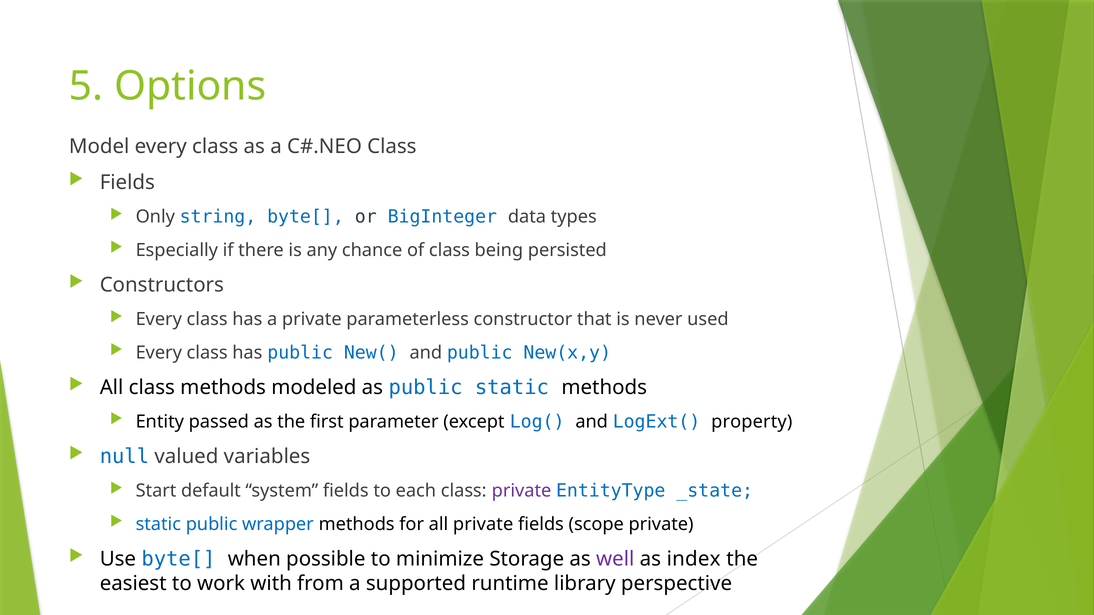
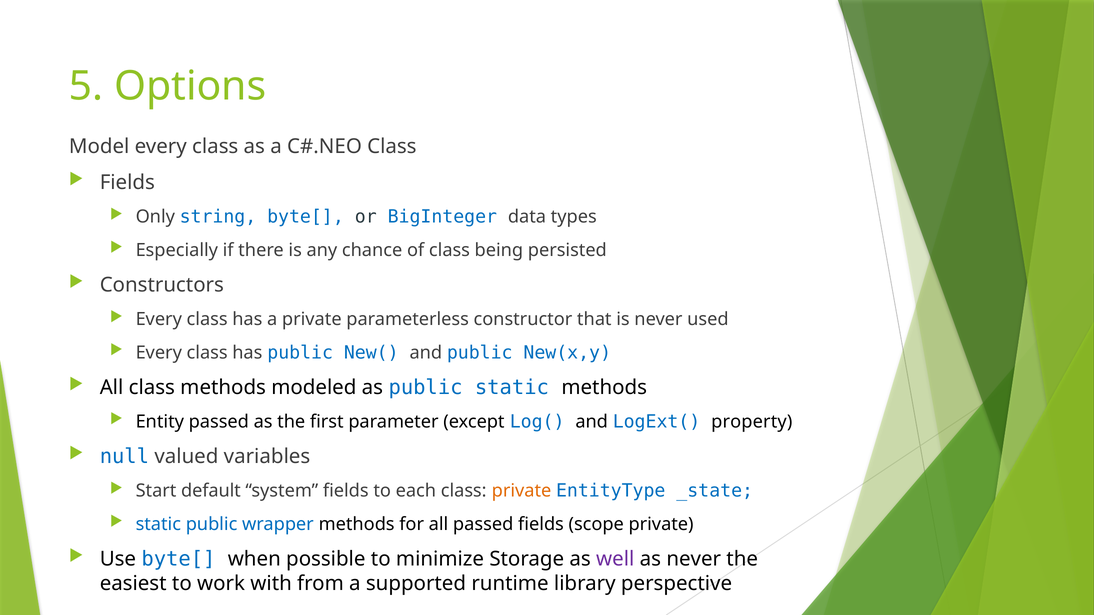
private at (522, 491) colour: purple -> orange
all private: private -> passed
as index: index -> never
